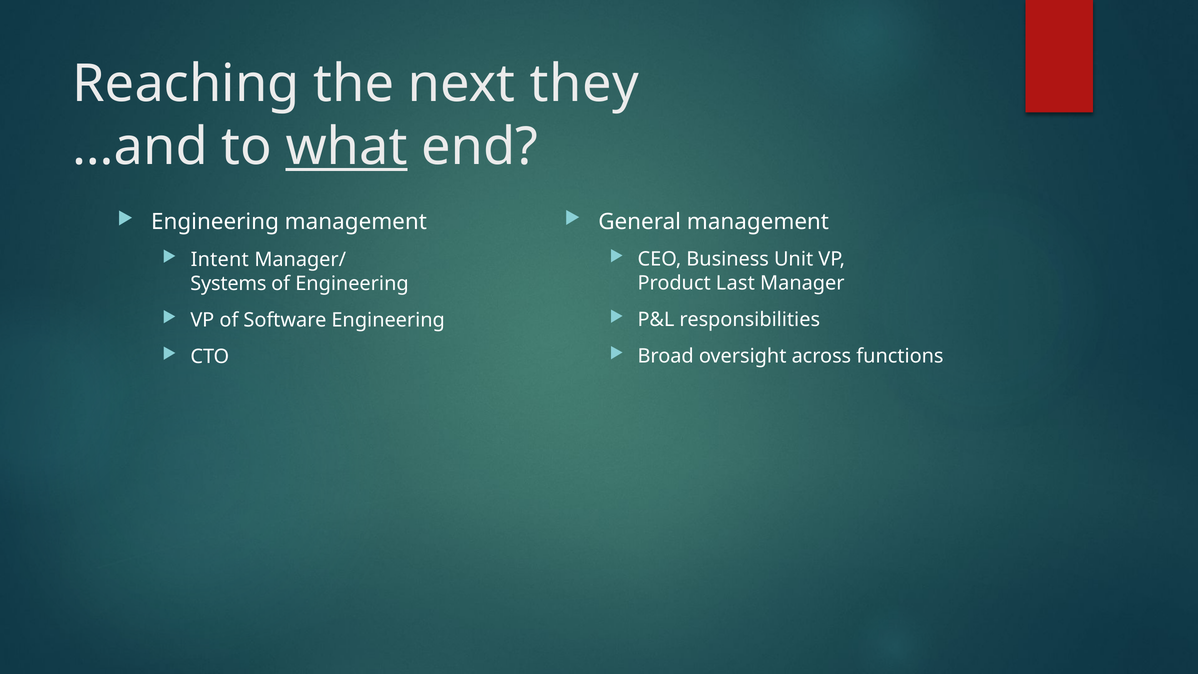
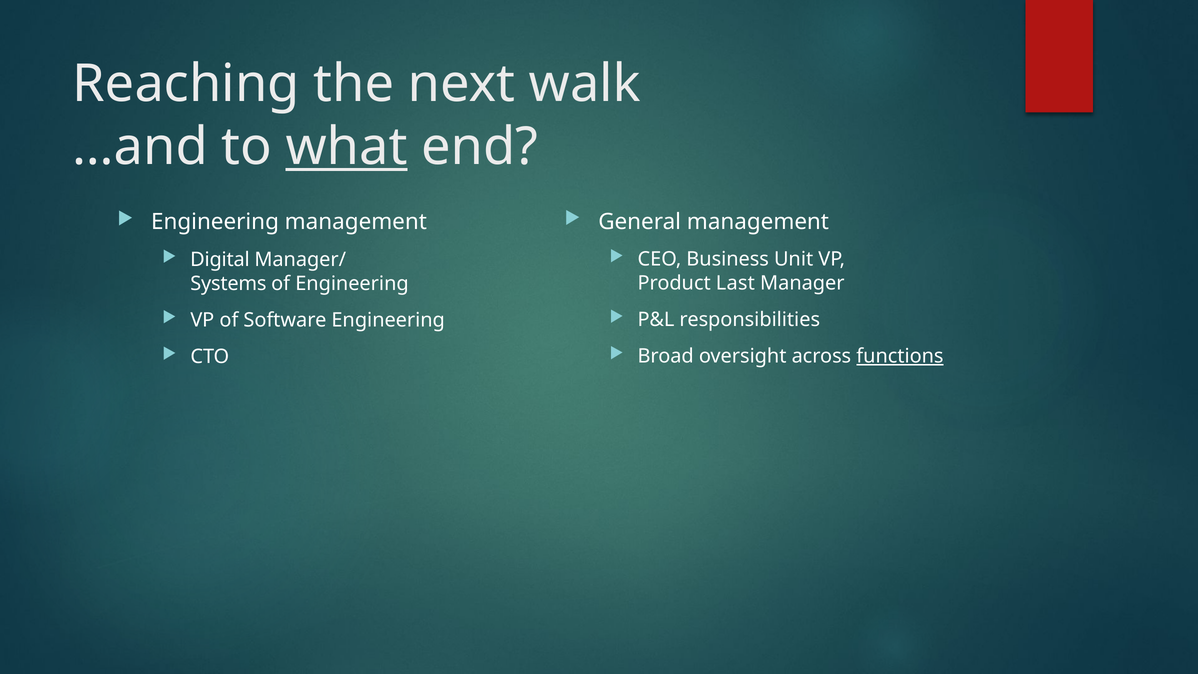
they: they -> walk
Intent: Intent -> Digital
functions underline: none -> present
